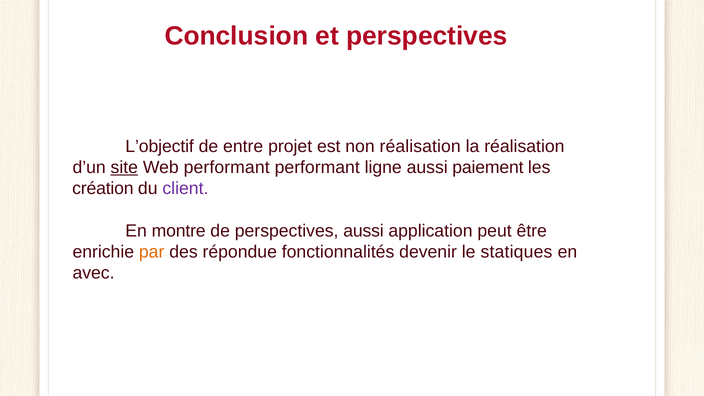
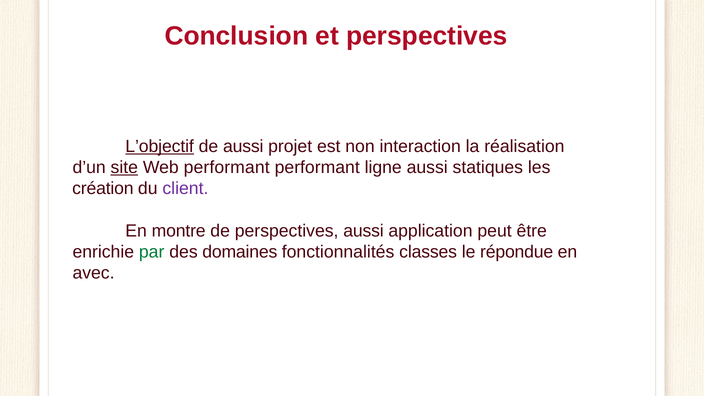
L’objectif underline: none -> present
de entre: entre -> aussi
non réalisation: réalisation -> interaction
paiement: paiement -> statiques
par colour: orange -> green
répondue: répondue -> domaines
devenir: devenir -> classes
statiques: statiques -> répondue
